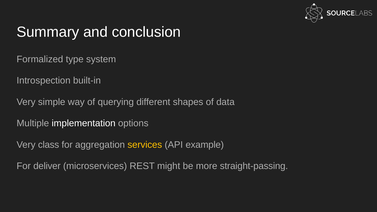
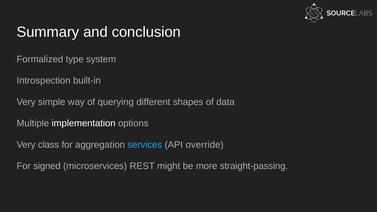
services colour: yellow -> light blue
example: example -> override
deliver: deliver -> signed
